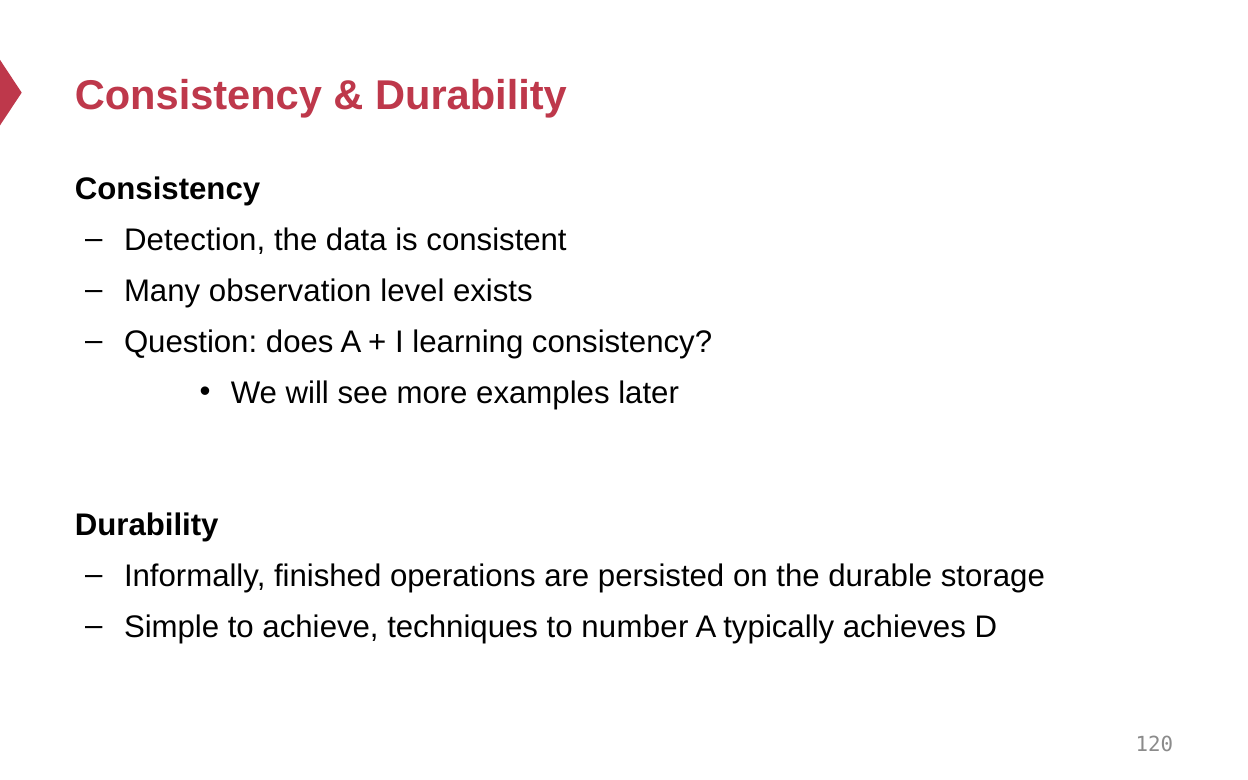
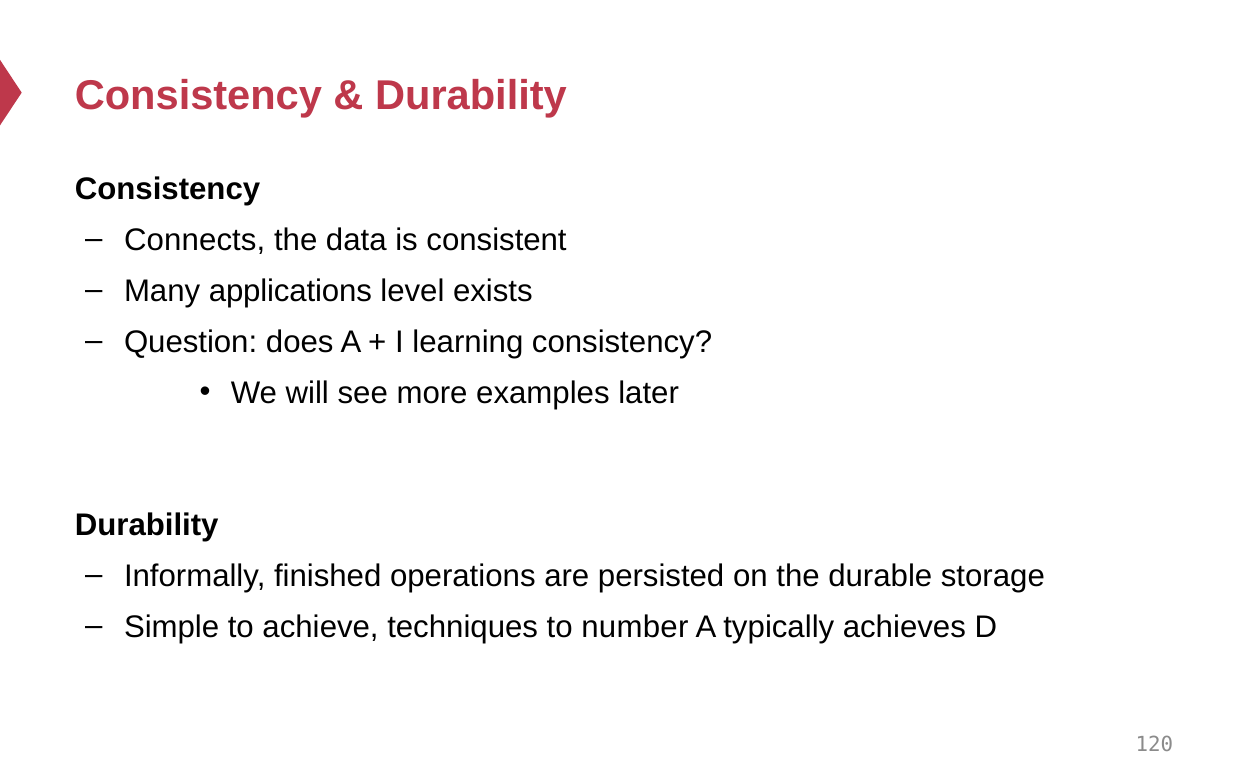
Detection: Detection -> Connects
observation: observation -> applications
